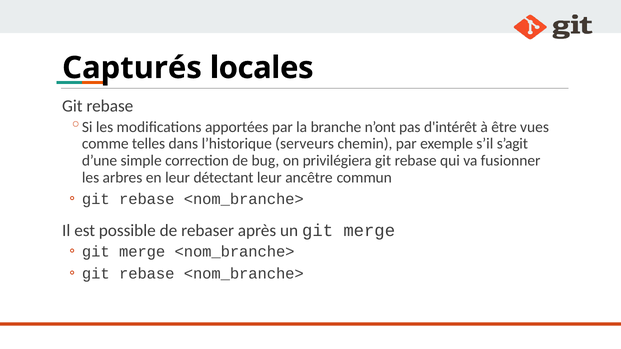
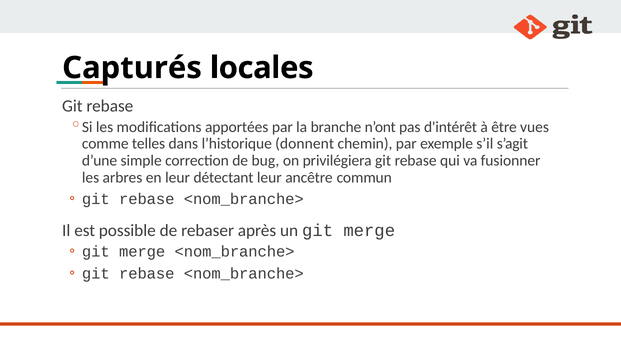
serveurs: serveurs -> donnent
